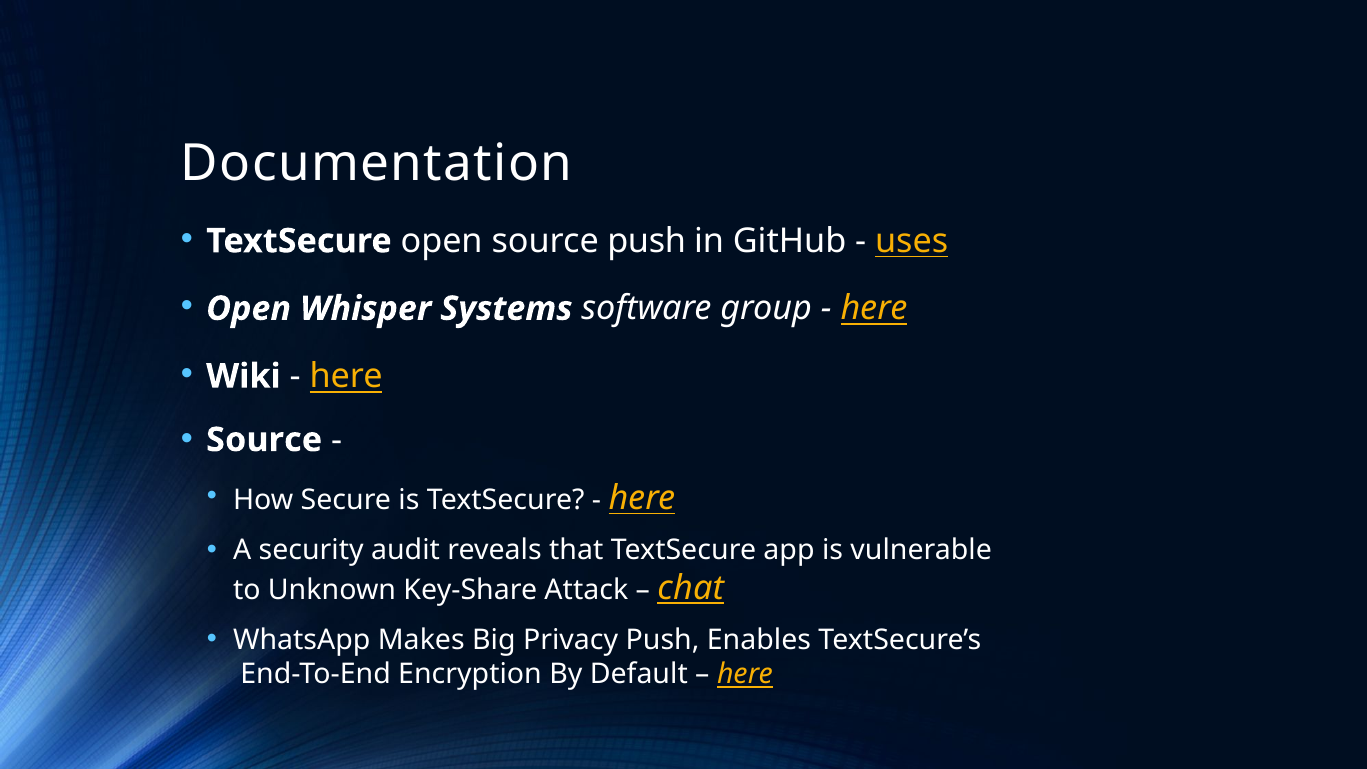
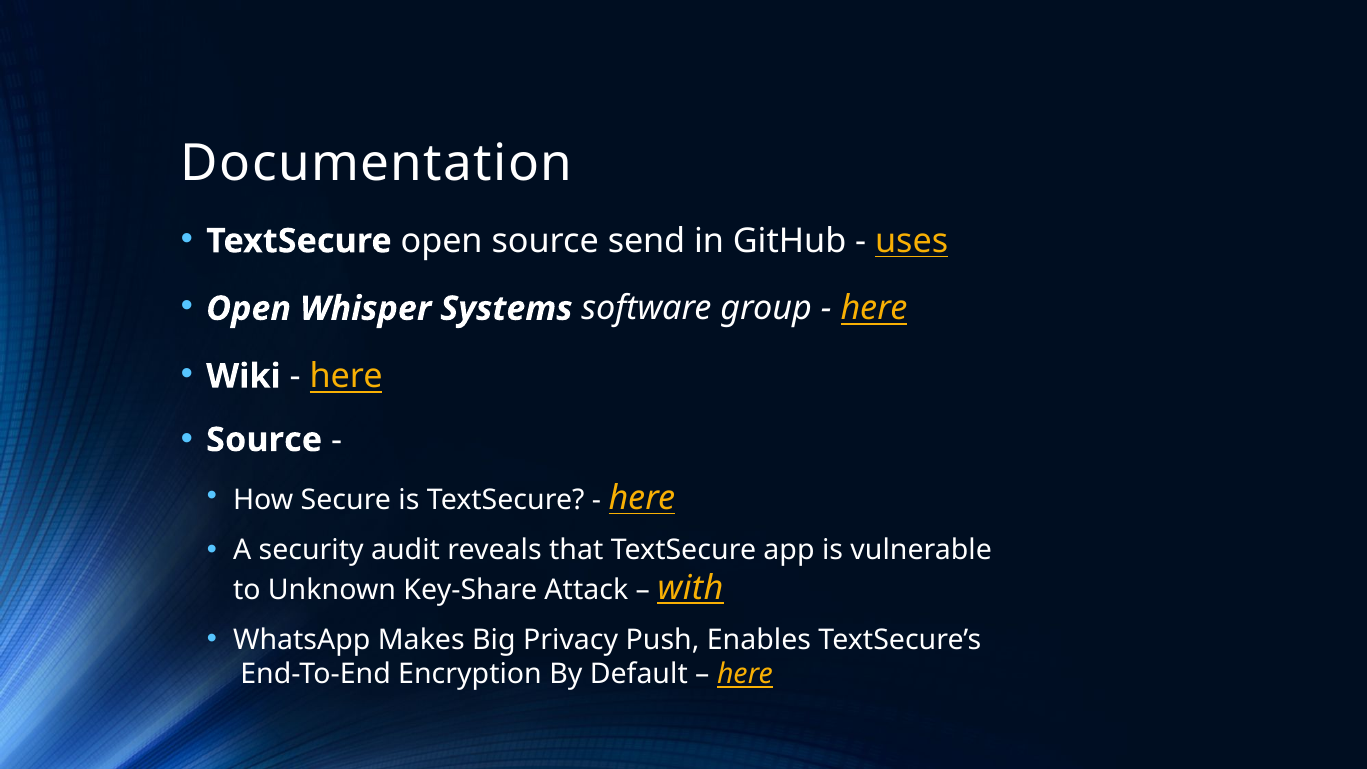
source push: push -> send
chat: chat -> with
